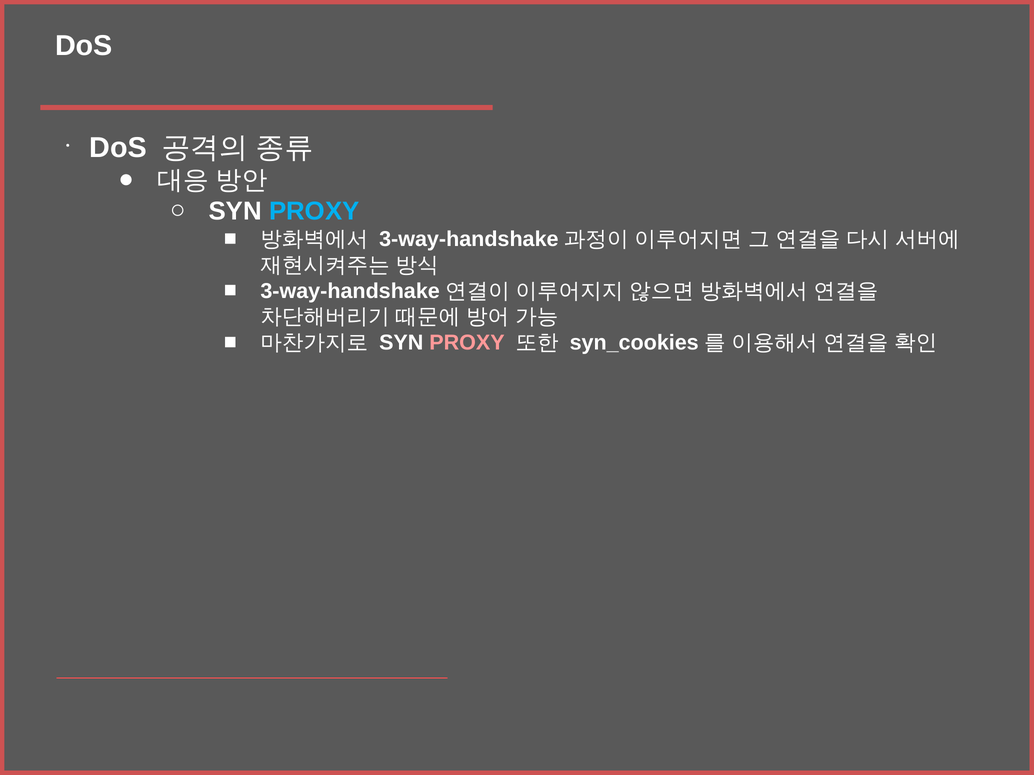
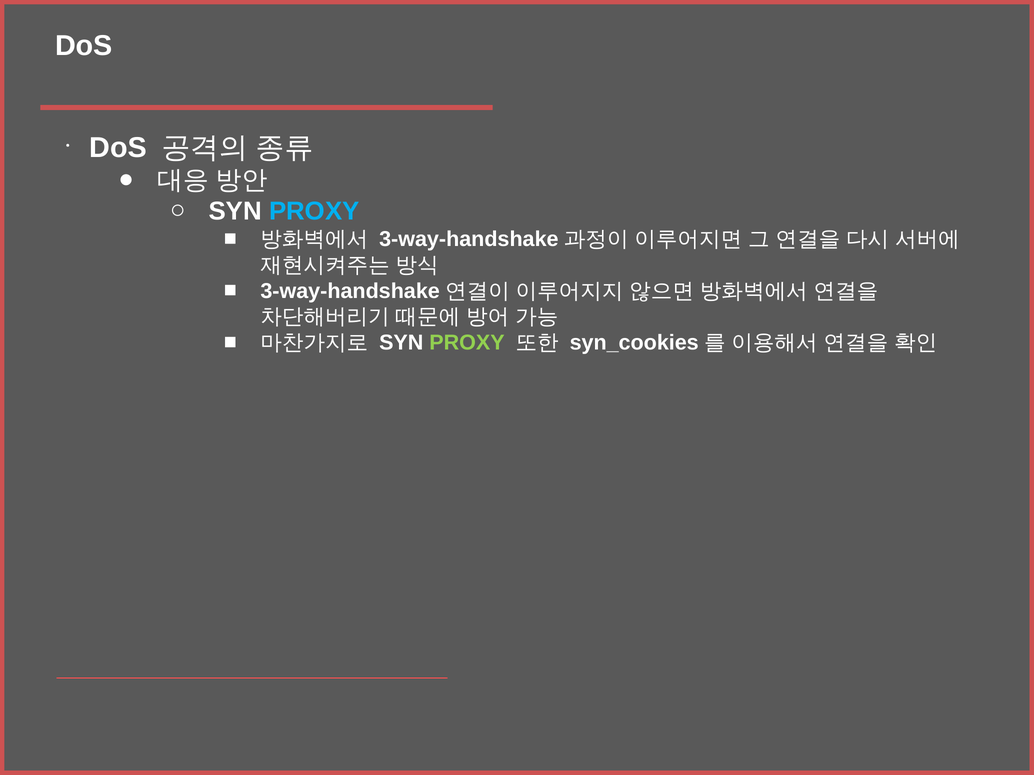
PROXY at (467, 343) colour: pink -> light green
